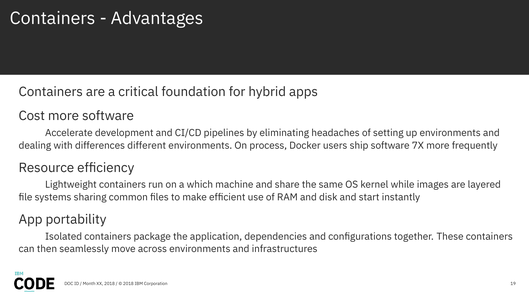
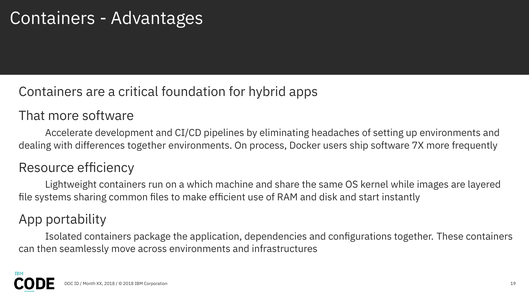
Cost: Cost -> That
differences different: different -> together
